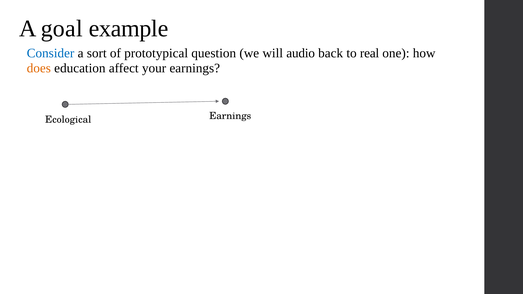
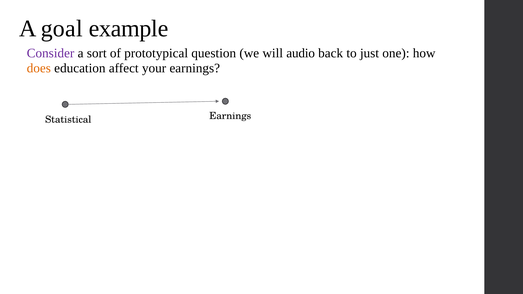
Consider colour: blue -> purple
real: real -> just
Ecological: Ecological -> Statistical
